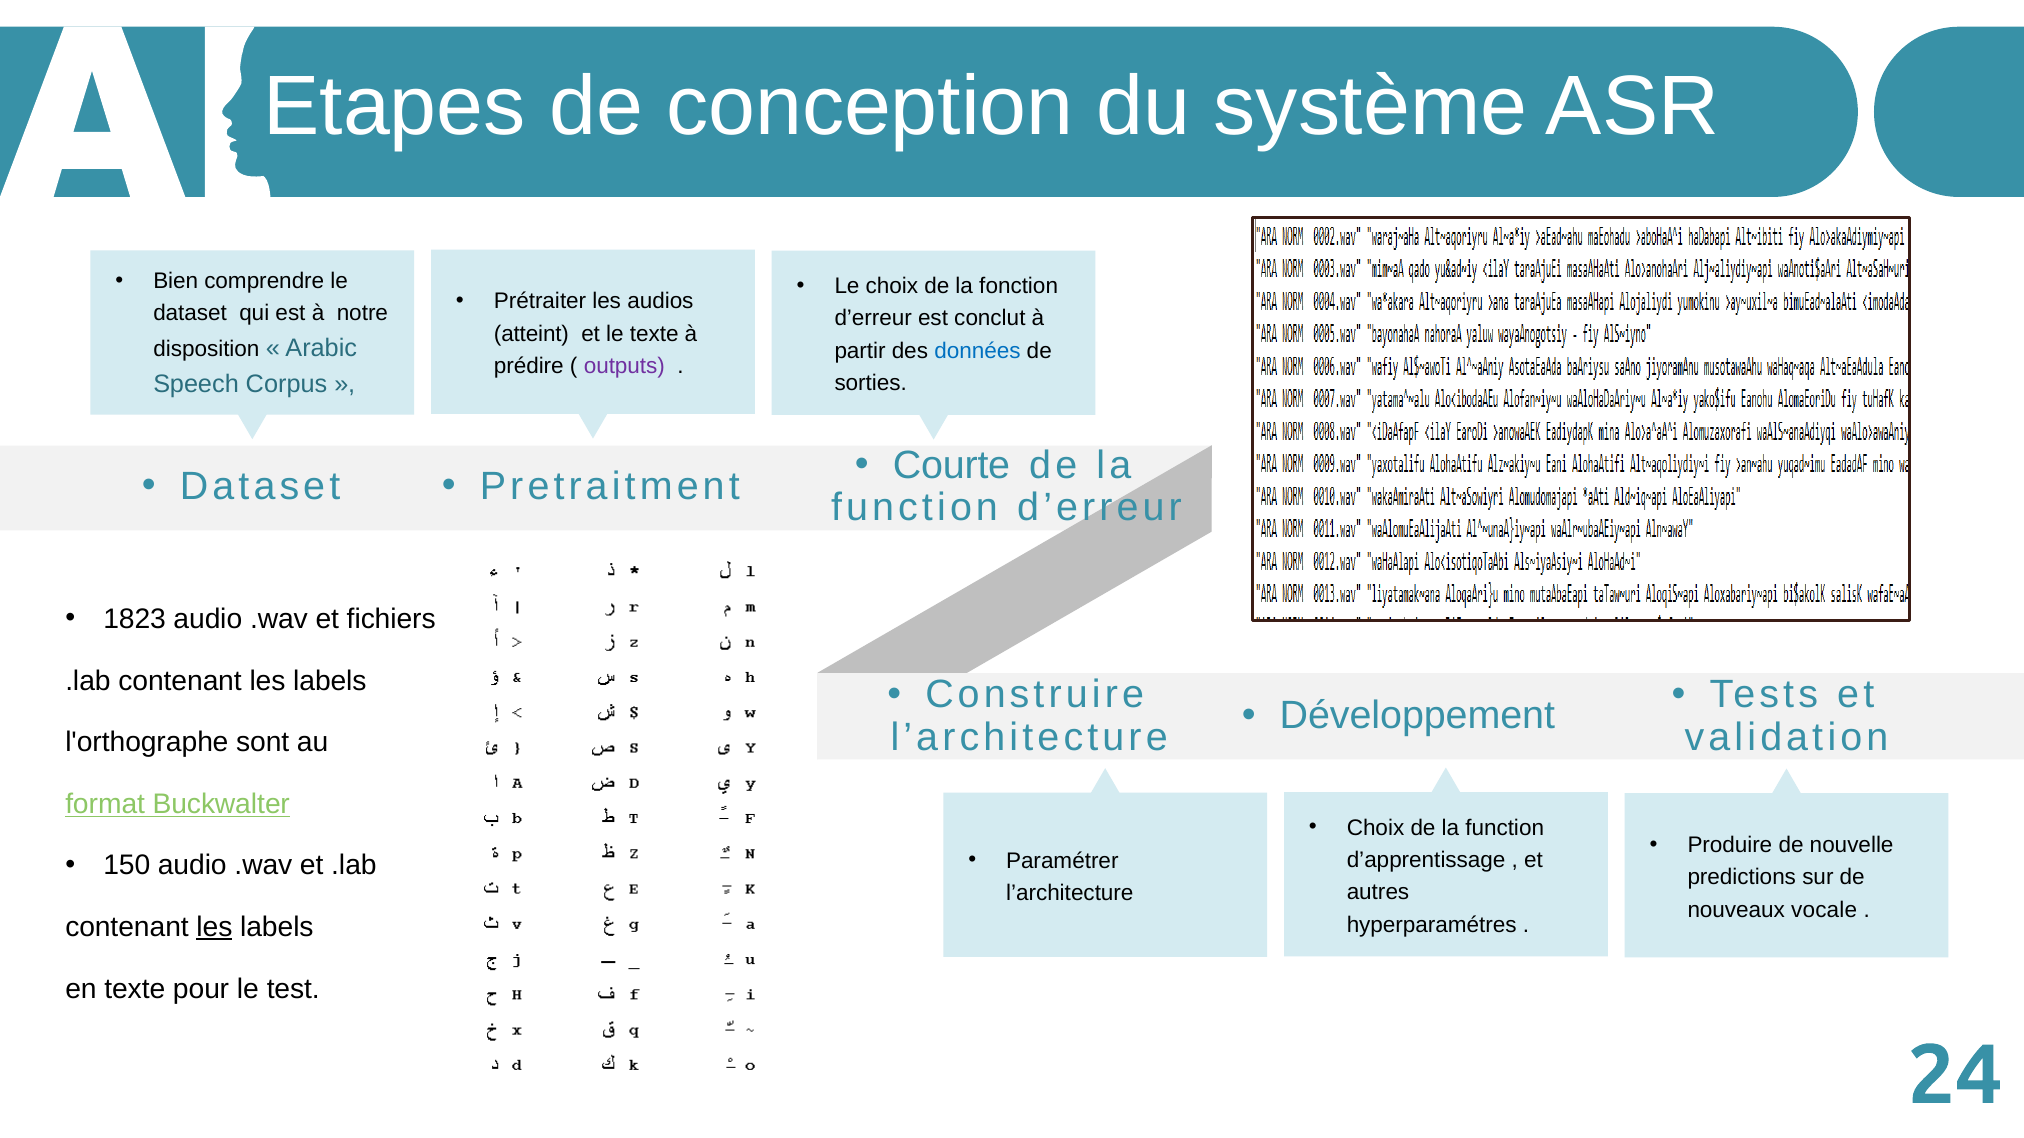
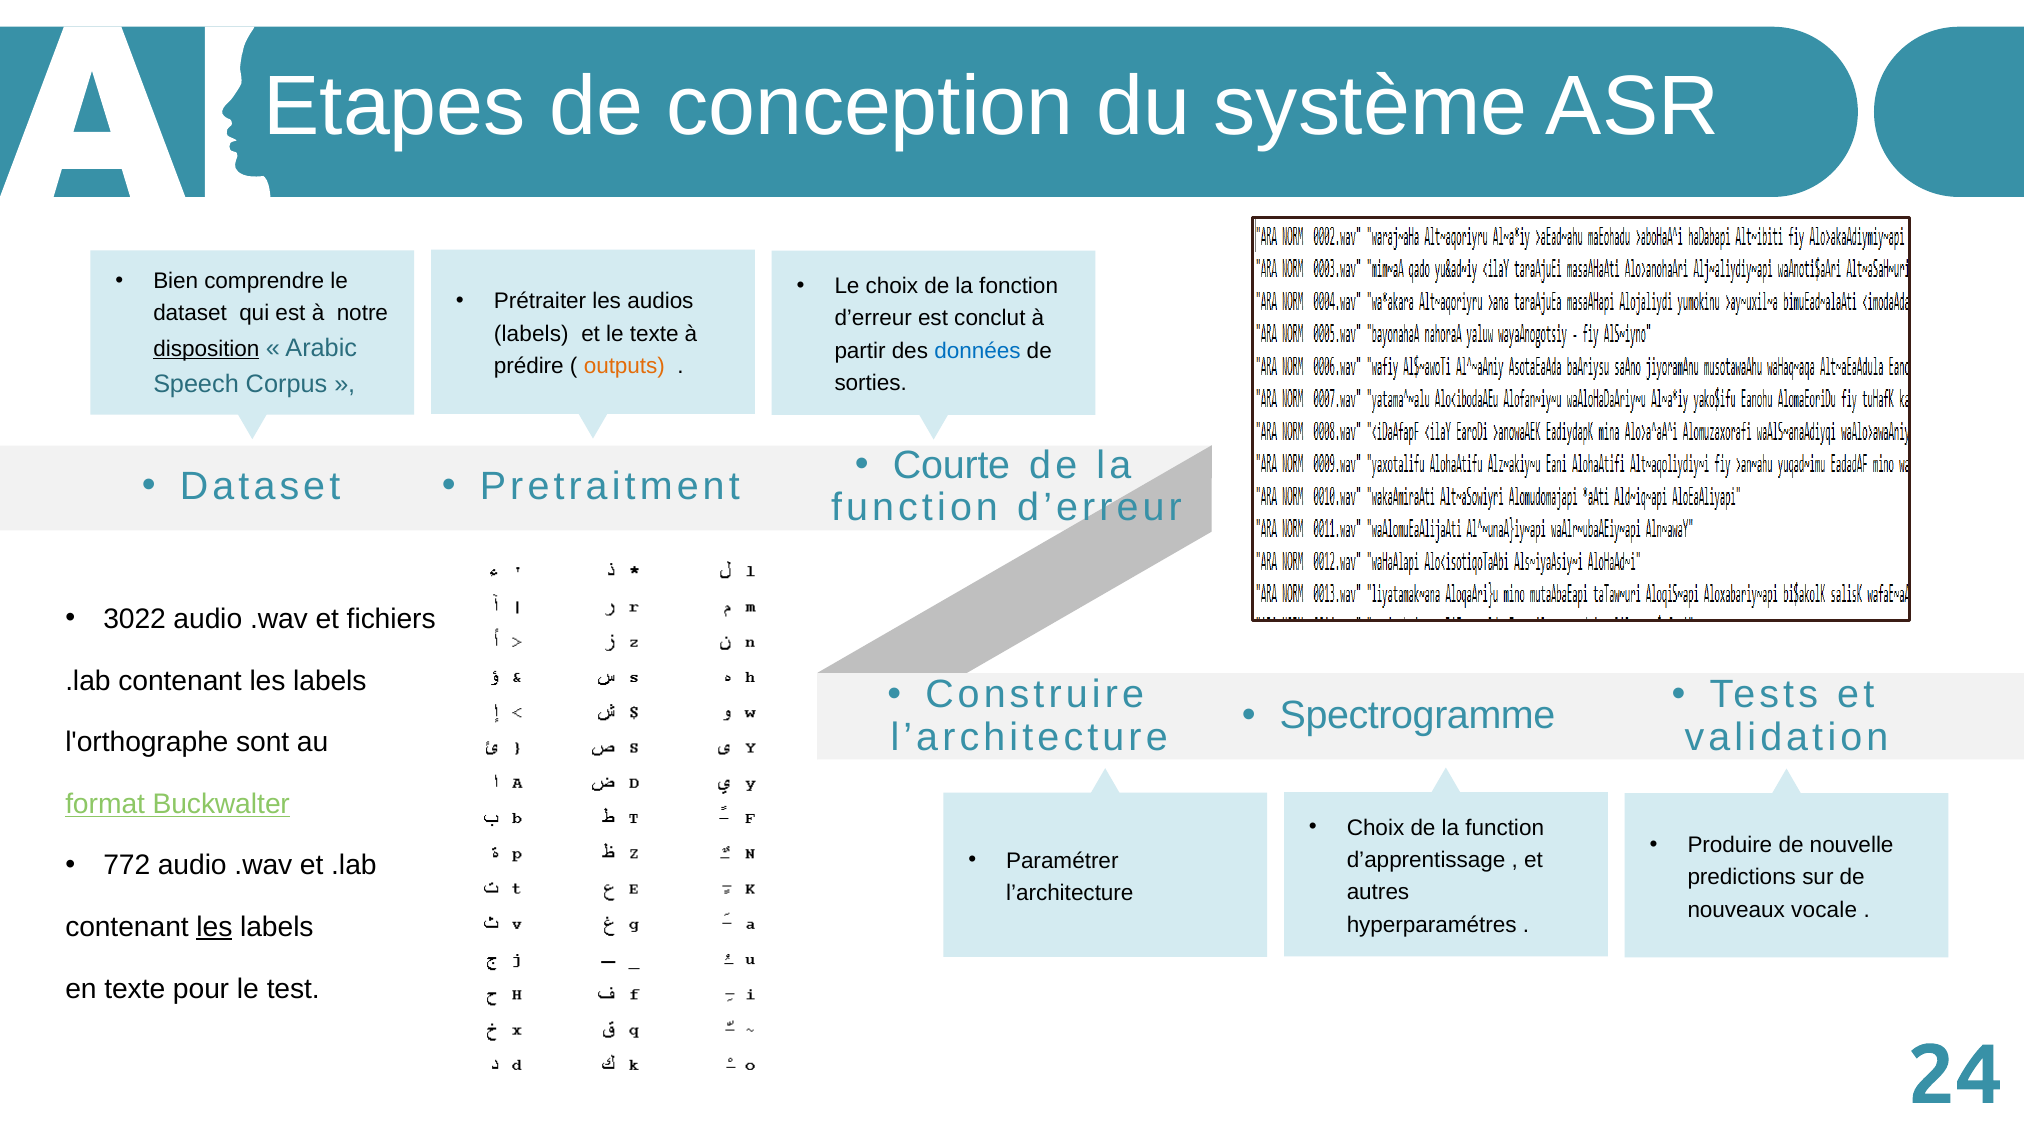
atteint at (531, 334): atteint -> labels
disposition underline: none -> present
outputs colour: purple -> orange
1823: 1823 -> 3022
Développement: Développement -> Spectrogramme
150: 150 -> 772
